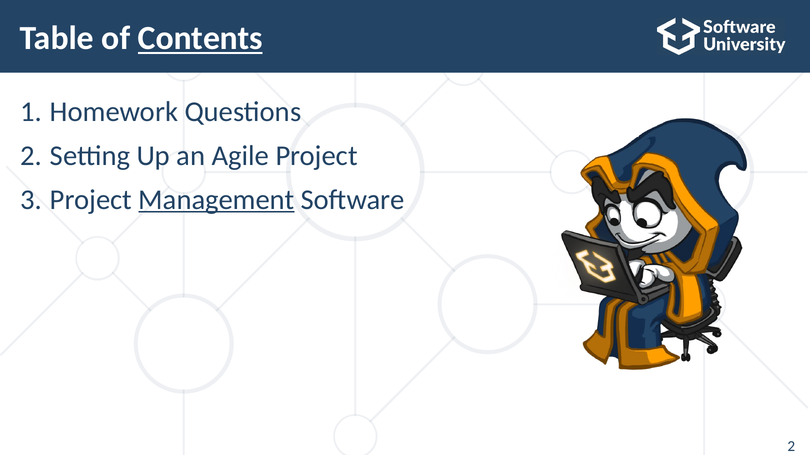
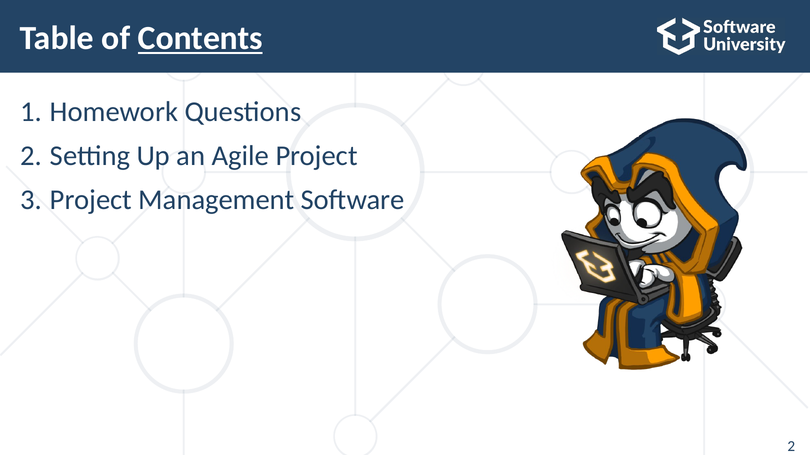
Management underline: present -> none
